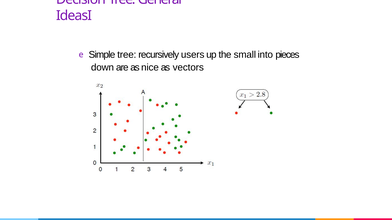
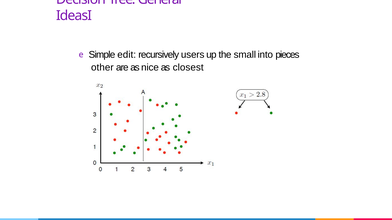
Simple tree: tree -> edit
down: down -> other
vectors: vectors -> closest
